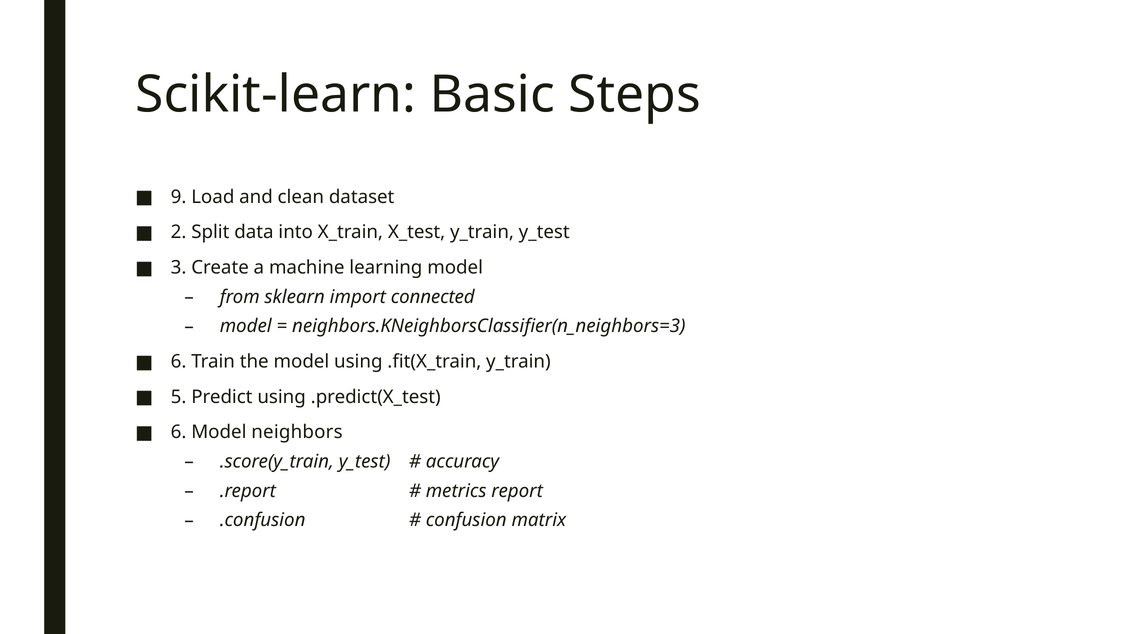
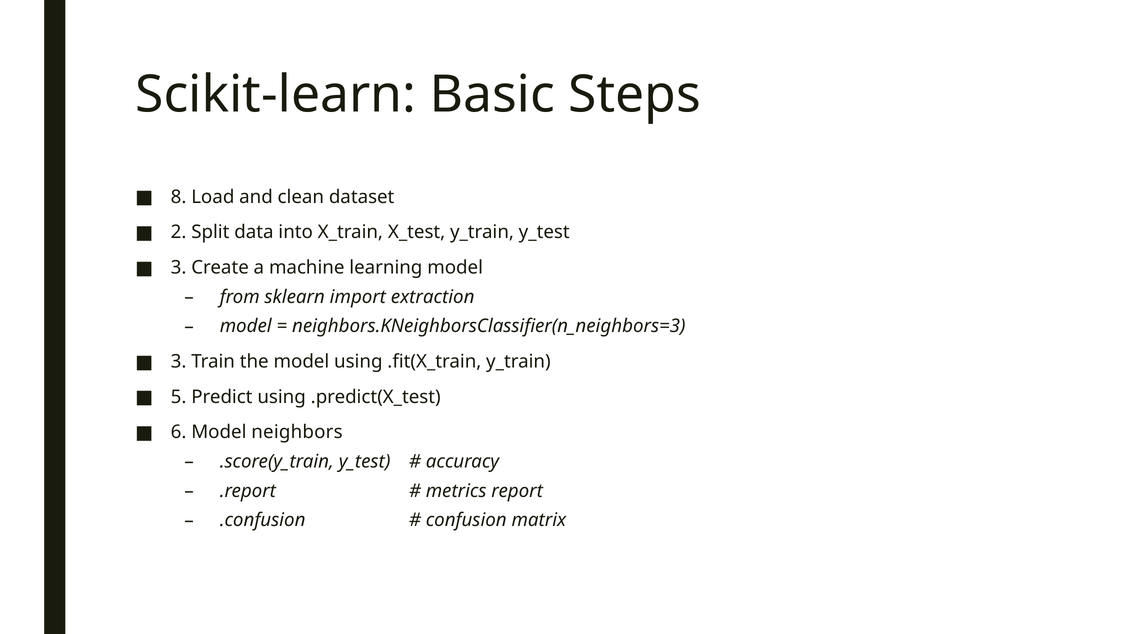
9: 9 -> 8
connected: connected -> extraction
6 at (179, 362): 6 -> 3
